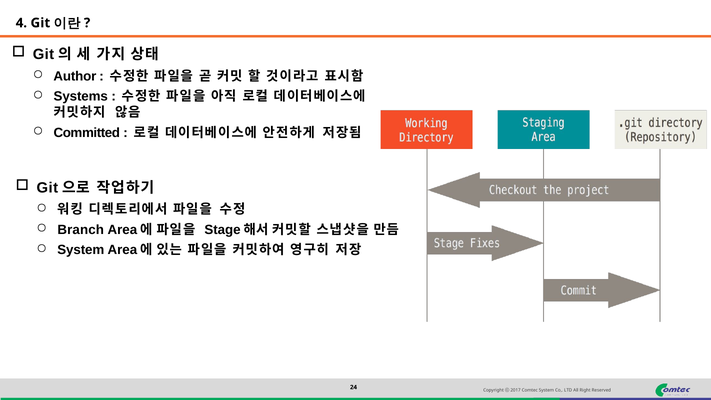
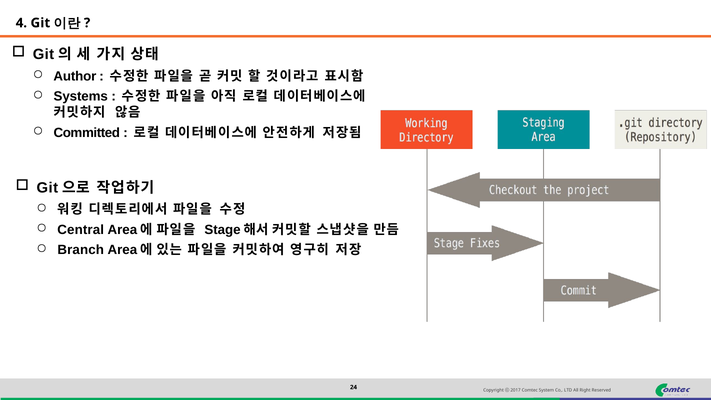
Branch: Branch -> Central
System at (81, 250): System -> Branch
